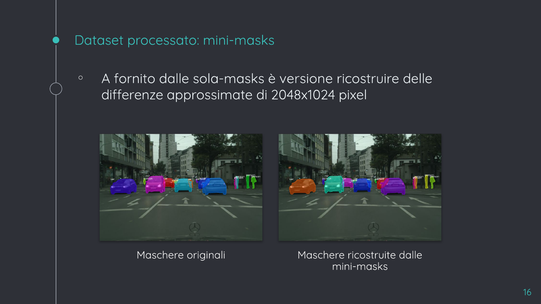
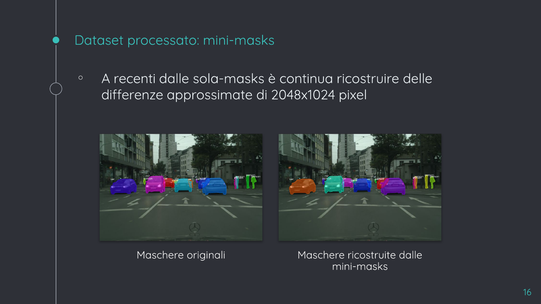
fornito: fornito -> recenti
versione: versione -> continua
